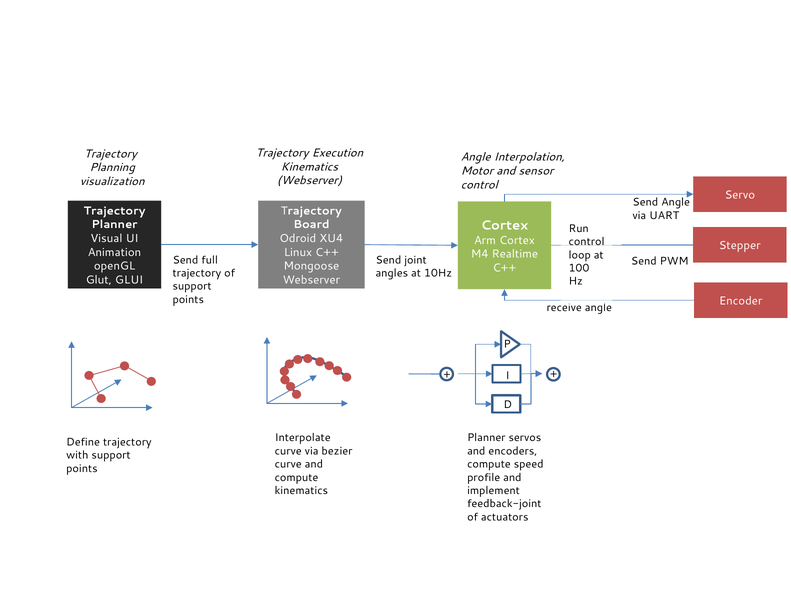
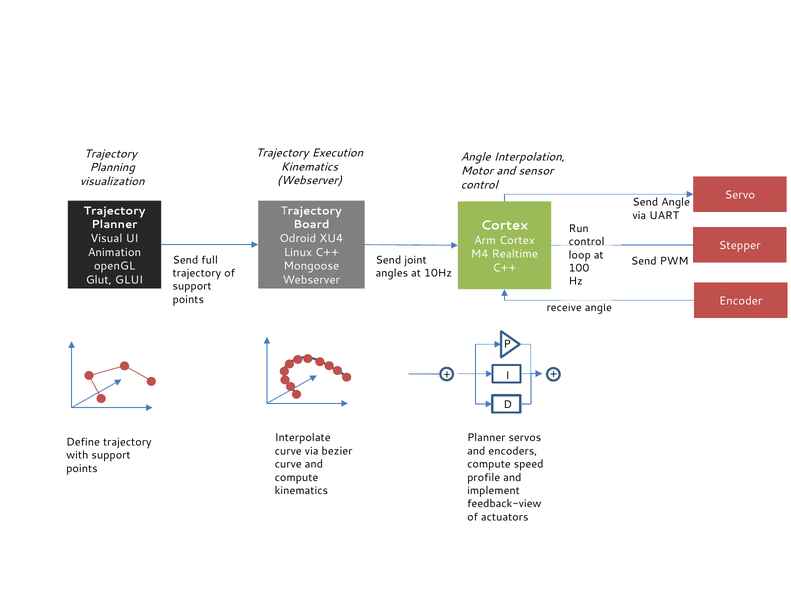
feedback-joint: feedback-joint -> feedback-view
